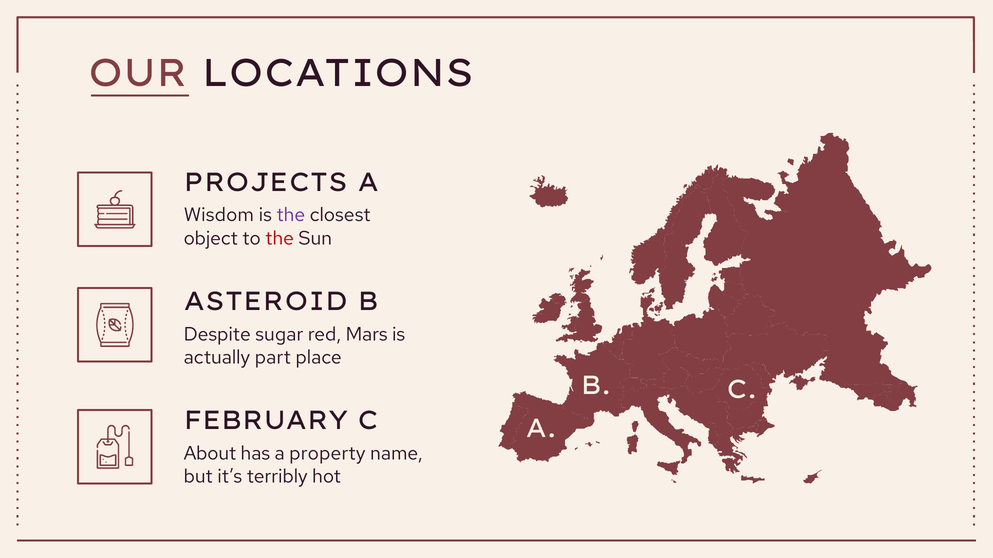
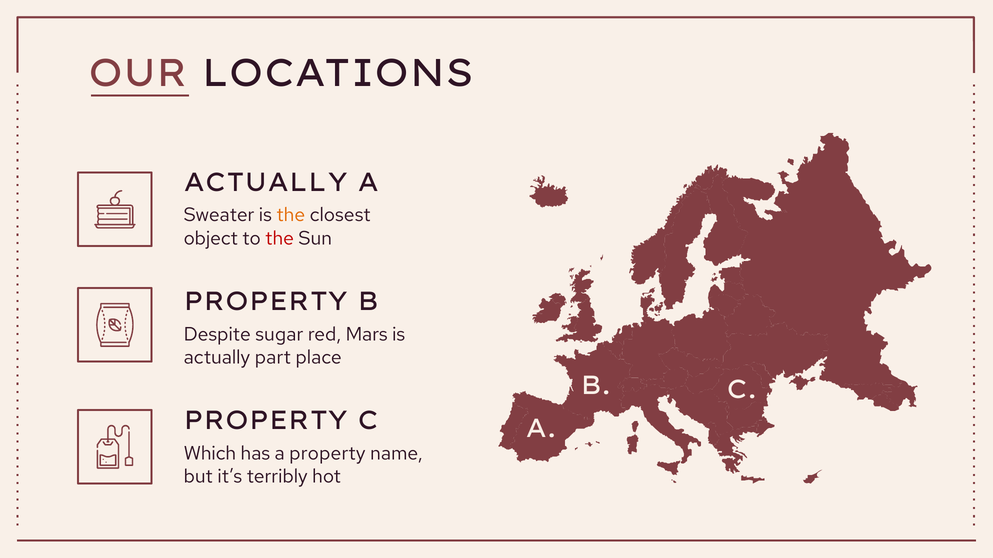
PROJECTS at (266, 183): PROJECTS -> ACTUALLY
Wisdom: Wisdom -> Sweater
the at (291, 215) colour: purple -> orange
ASTEROID at (266, 302): ASTEROID -> PROPERTY
FEBRUARY at (266, 421): FEBRUARY -> PROPERTY
About: About -> Which
